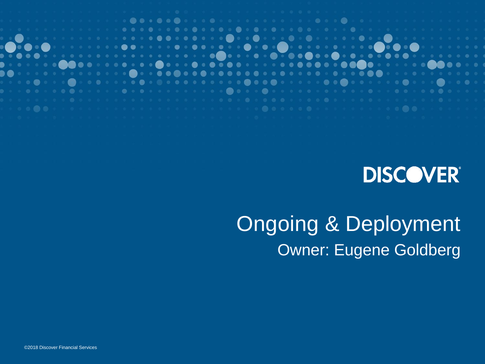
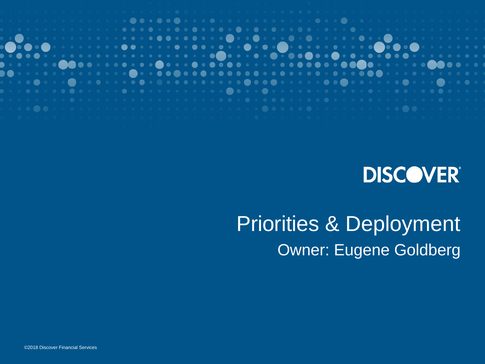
Ongoing: Ongoing -> Priorities
